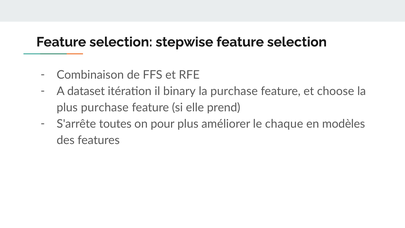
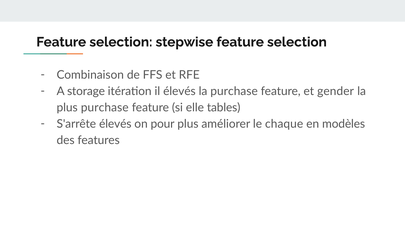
dataset: dataset -> storage
il binary: binary -> élevés
choose: choose -> gender
prend: prend -> tables
S'arrête toutes: toutes -> élevés
